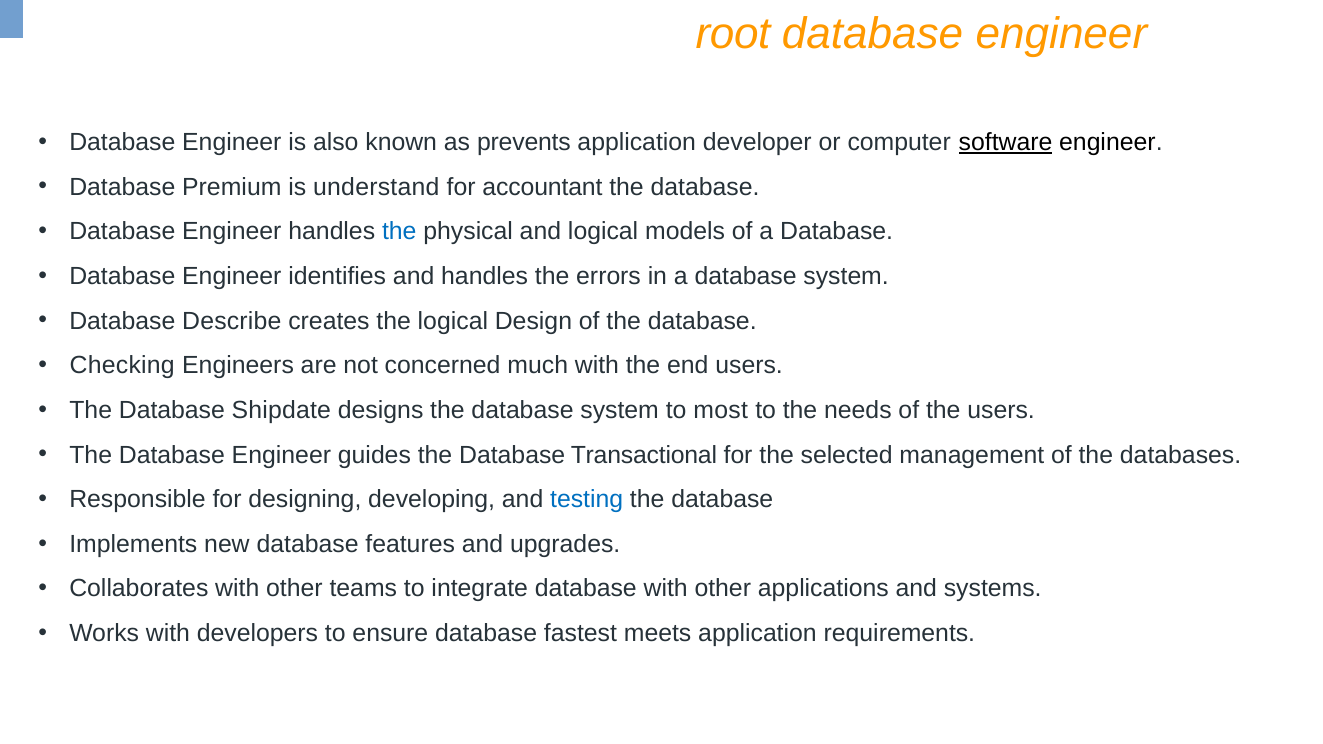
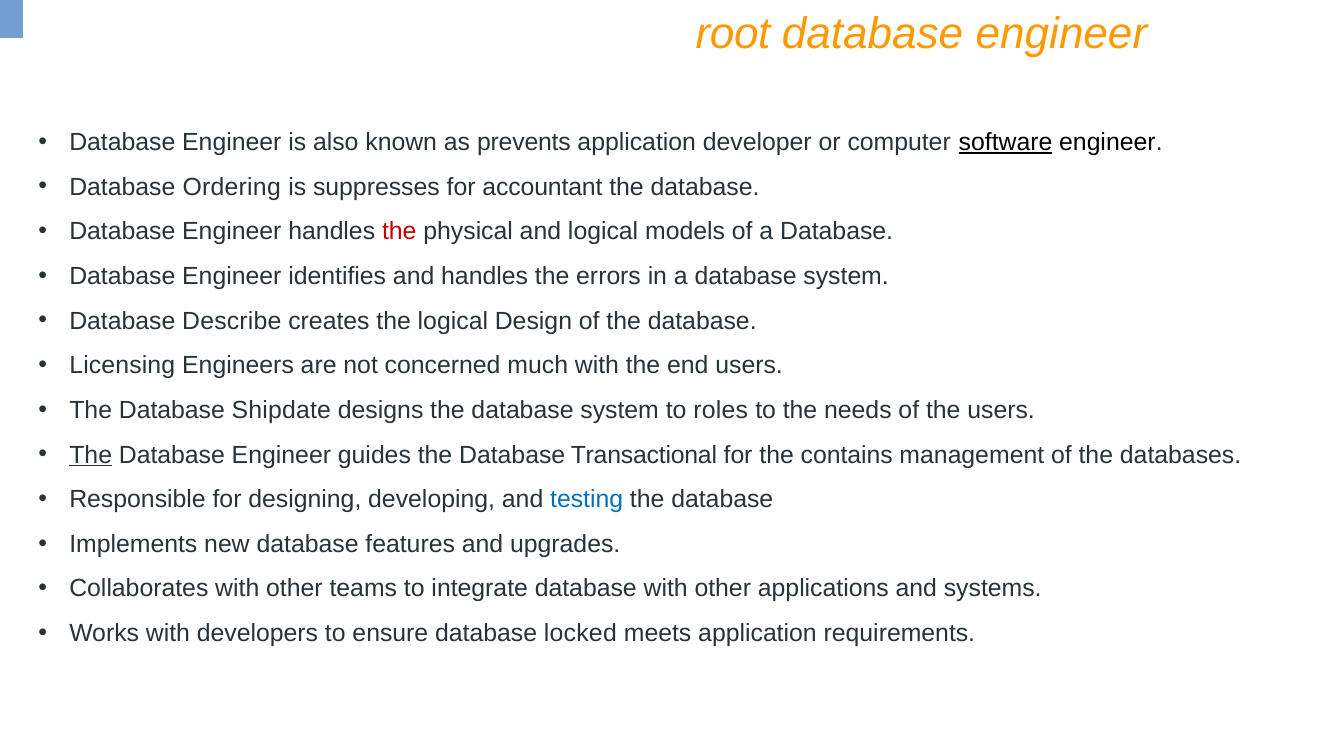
Premium: Premium -> Ordering
understand: understand -> suppresses
the at (399, 232) colour: blue -> red
Checking: Checking -> Licensing
most: most -> roles
The at (91, 455) underline: none -> present
selected: selected -> contains
fastest: fastest -> locked
